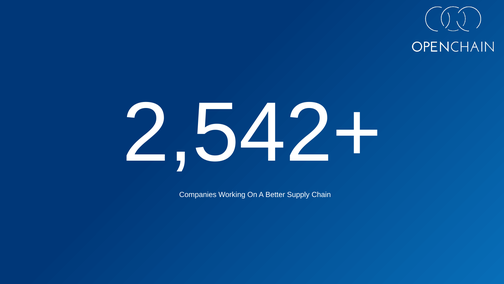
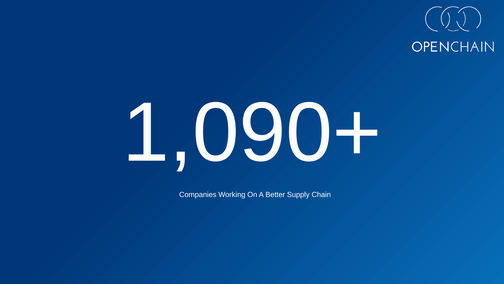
2,542+: 2,542+ -> 1,090+
